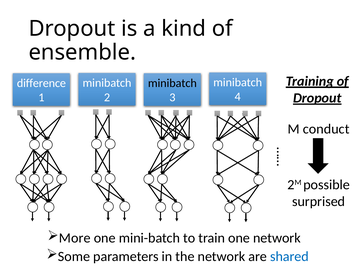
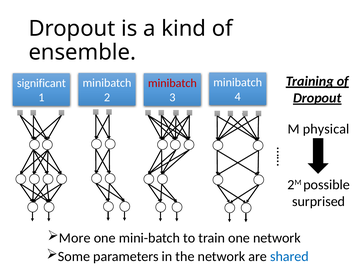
difference: difference -> significant
minibatch at (172, 83) colour: black -> red
conduct: conduct -> physical
